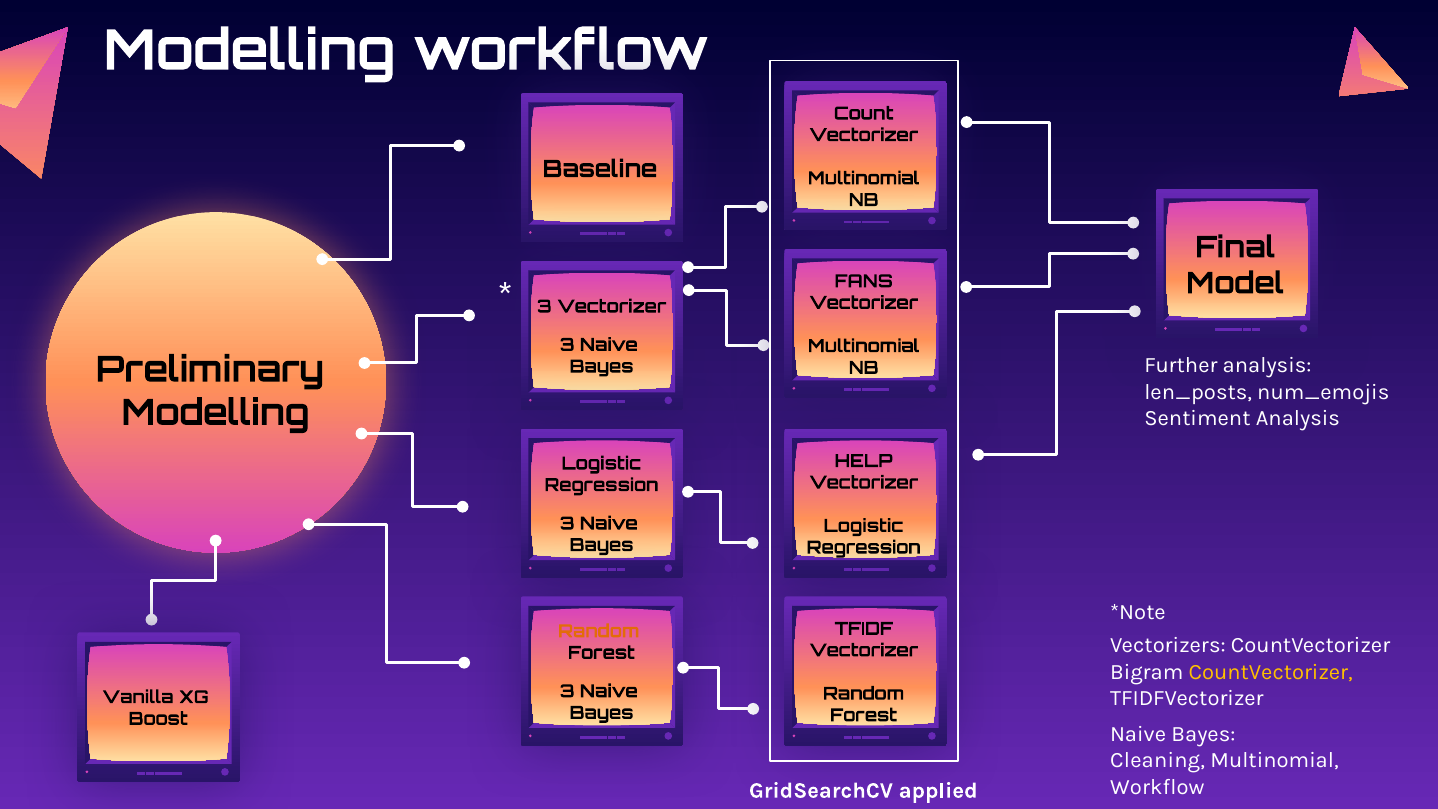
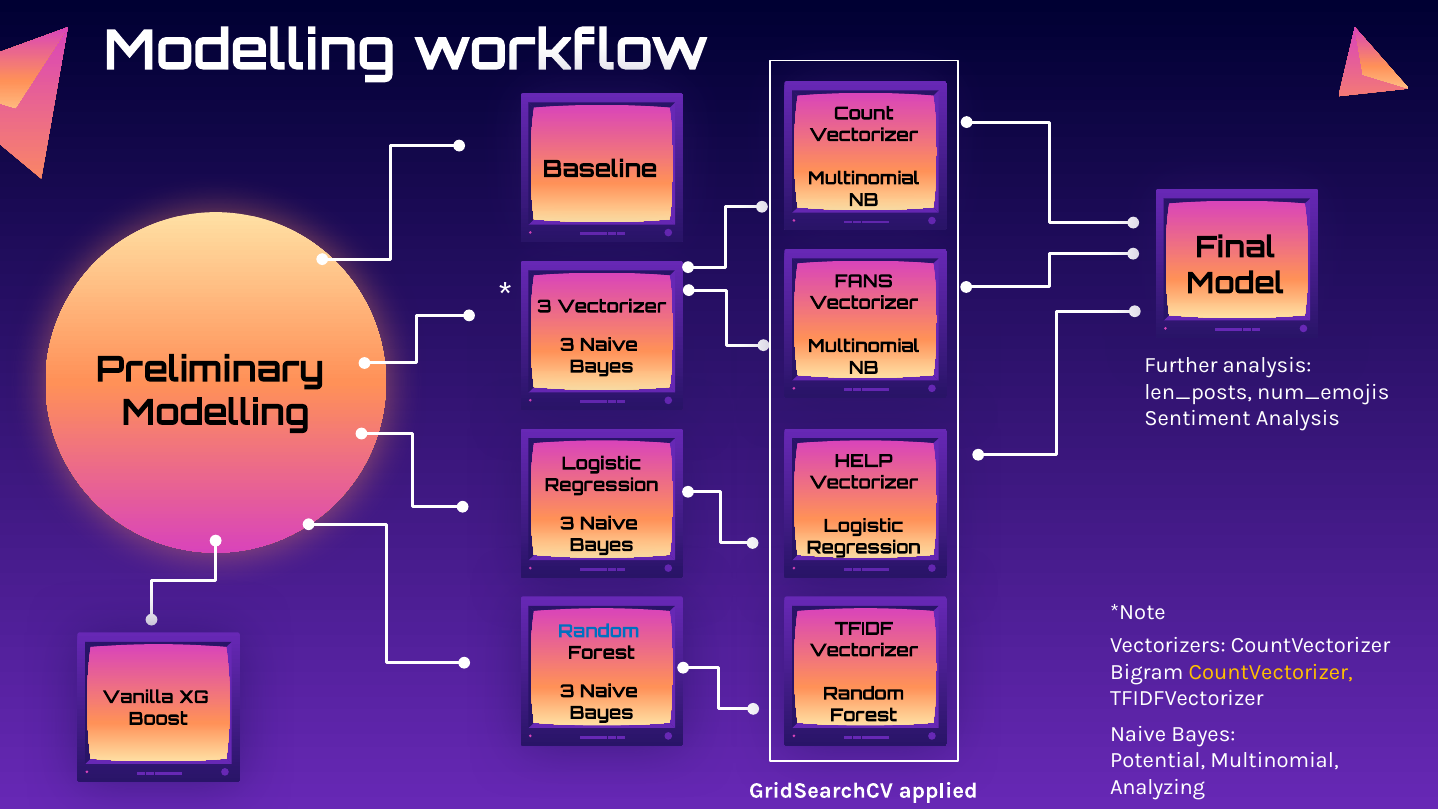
Random at (599, 631) colour: orange -> blue
Cleaning: Cleaning -> Potential
Workflow at (1157, 787): Workflow -> Analyzing
